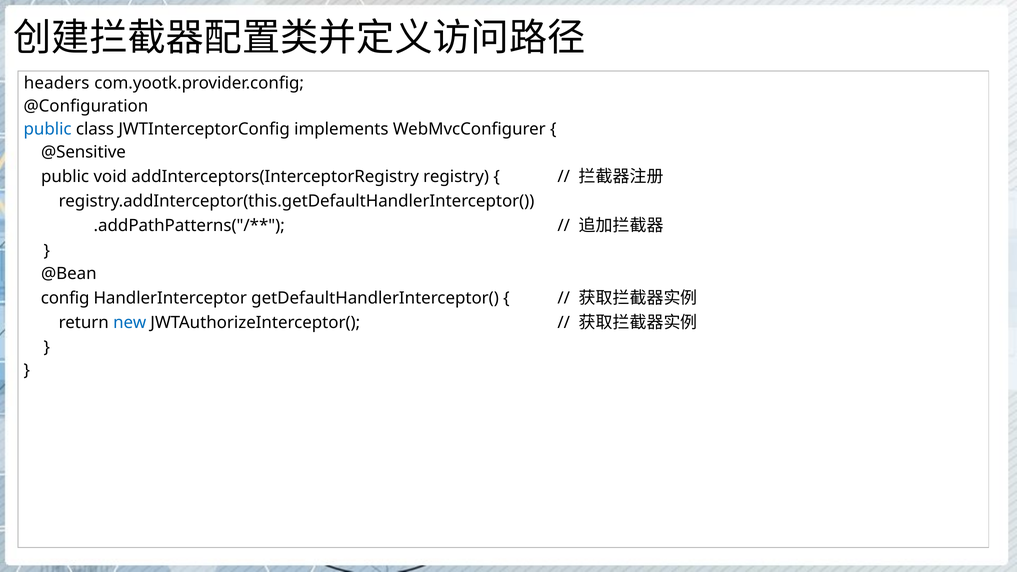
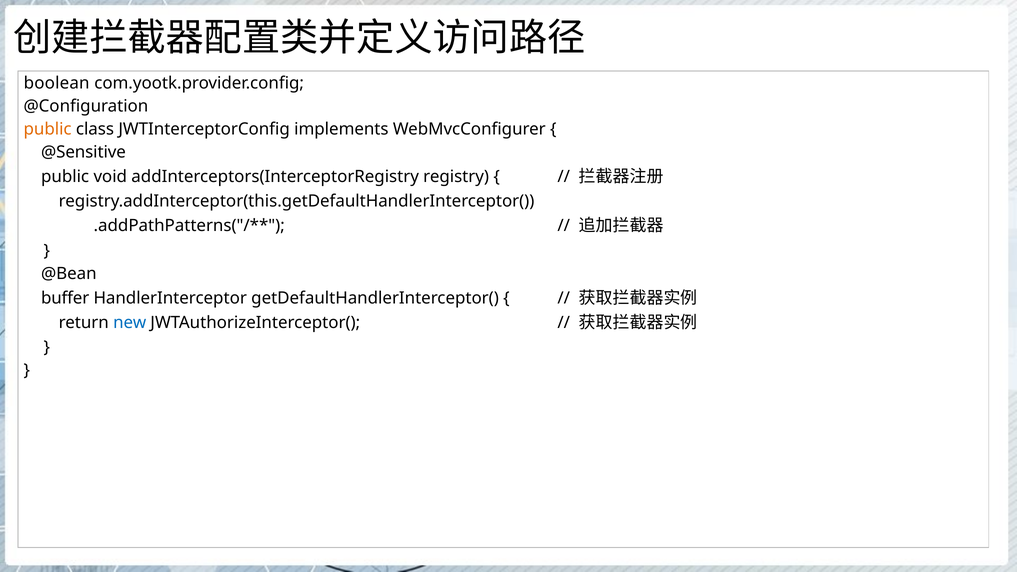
headers: headers -> boolean
public at (48, 129) colour: blue -> orange
config: config -> buffer
